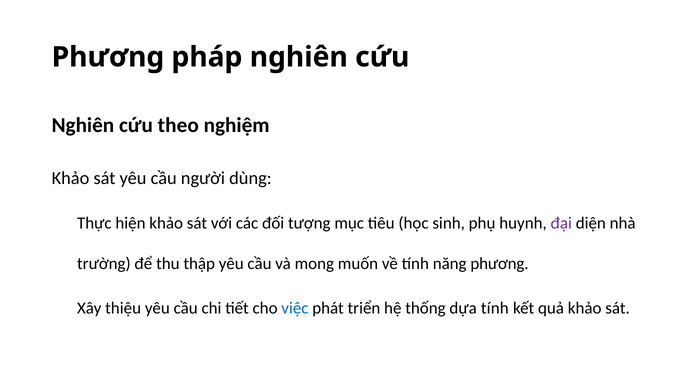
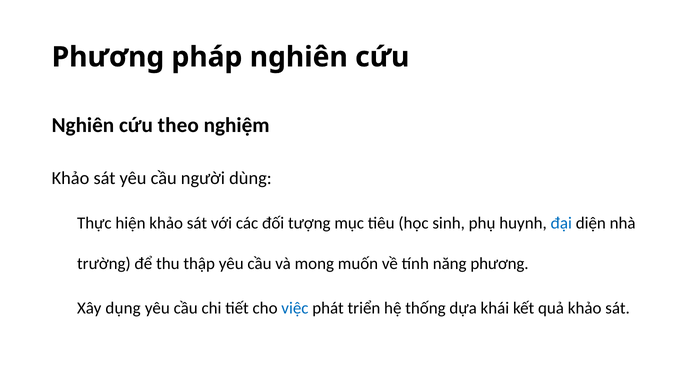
đại colour: purple -> blue
thiệu: thiệu -> dụng
dựa tính: tính -> khái
